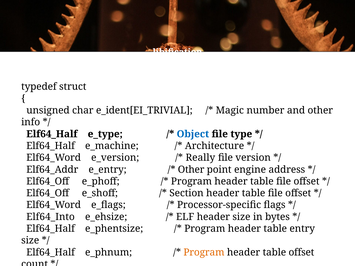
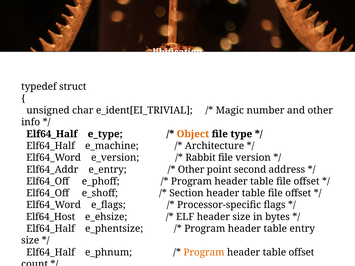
Object colour: blue -> orange
Really: Really -> Rabbit
engine: engine -> second
Elf64_Into: Elf64_Into -> Elf64_Host
